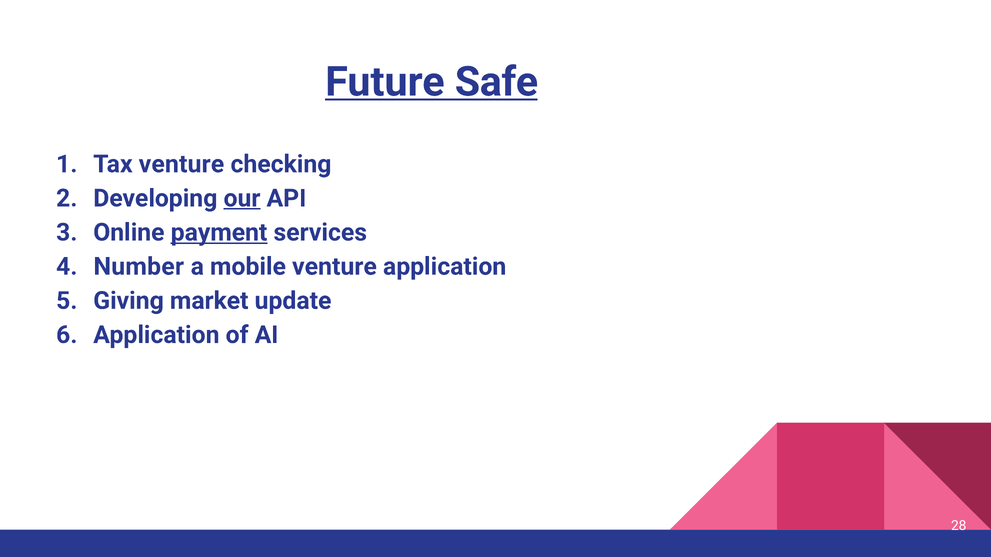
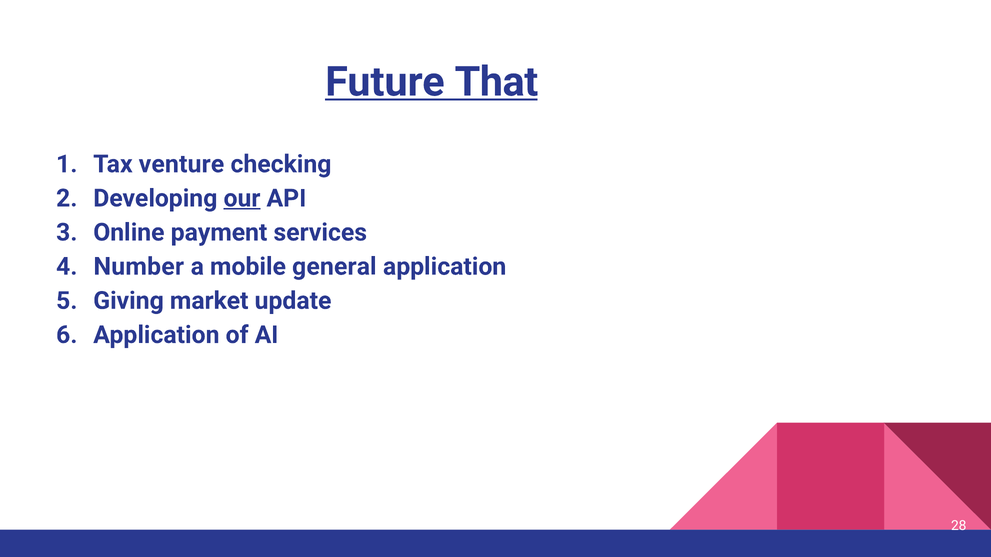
Safe: Safe -> That
payment underline: present -> none
mobile venture: venture -> general
